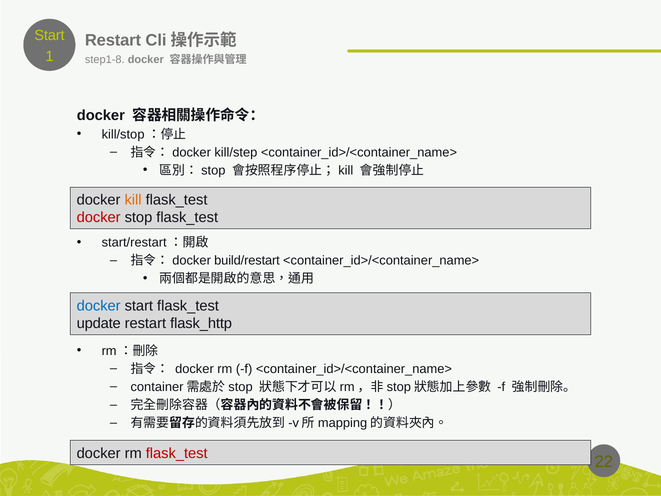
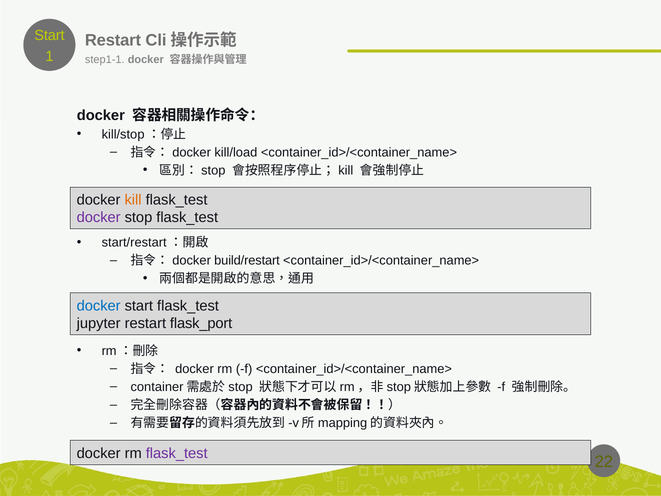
step1-8: step1-8 -> step1-1
kill/step: kill/step -> kill/load
docker at (99, 218) colour: red -> purple
update: update -> jupyter
flask_http: flask_http -> flask_port
flask_test at (177, 453) colour: red -> purple
